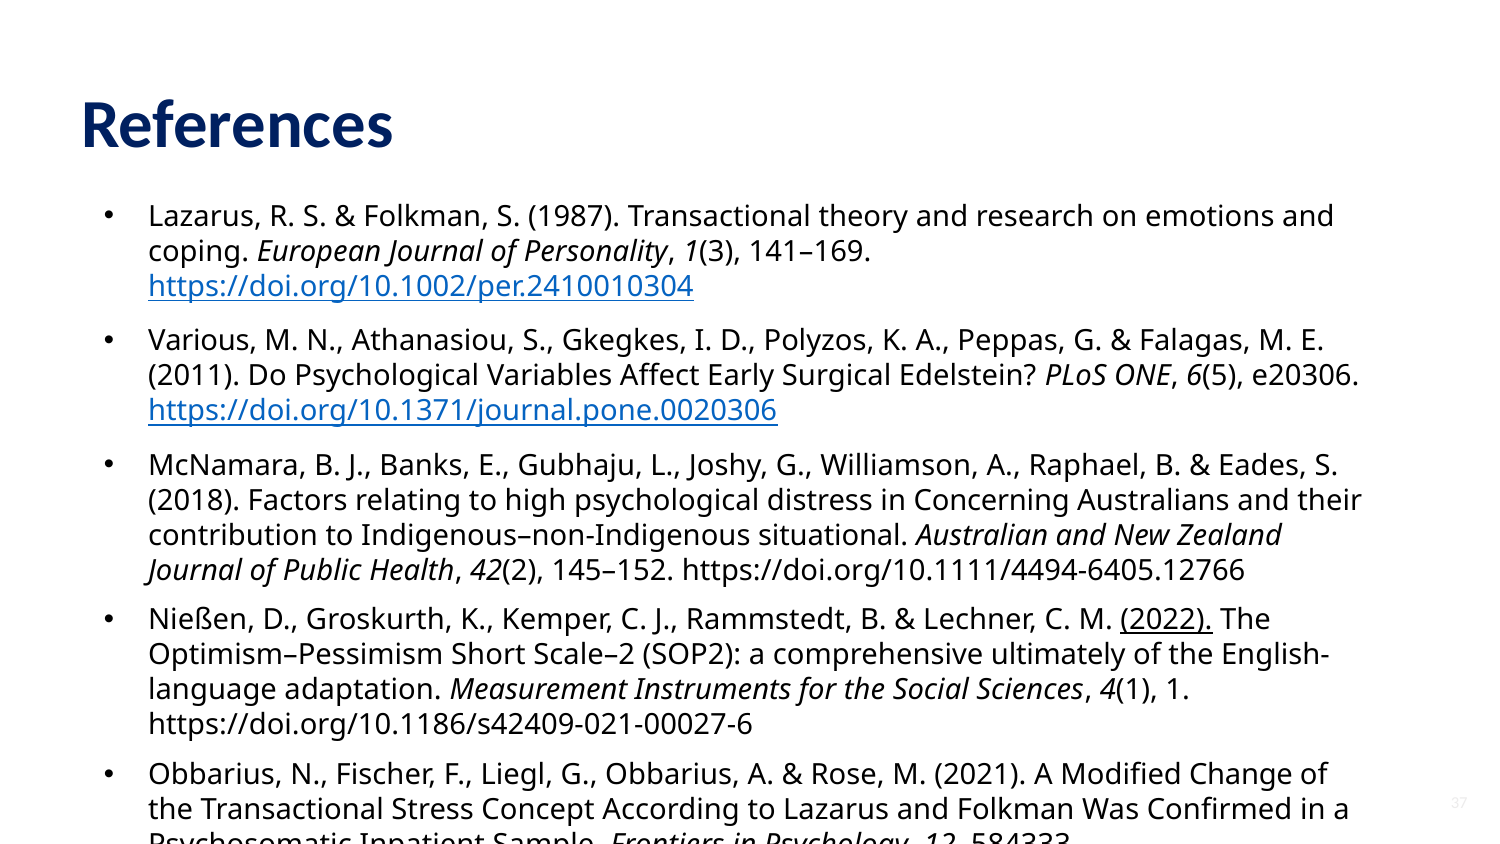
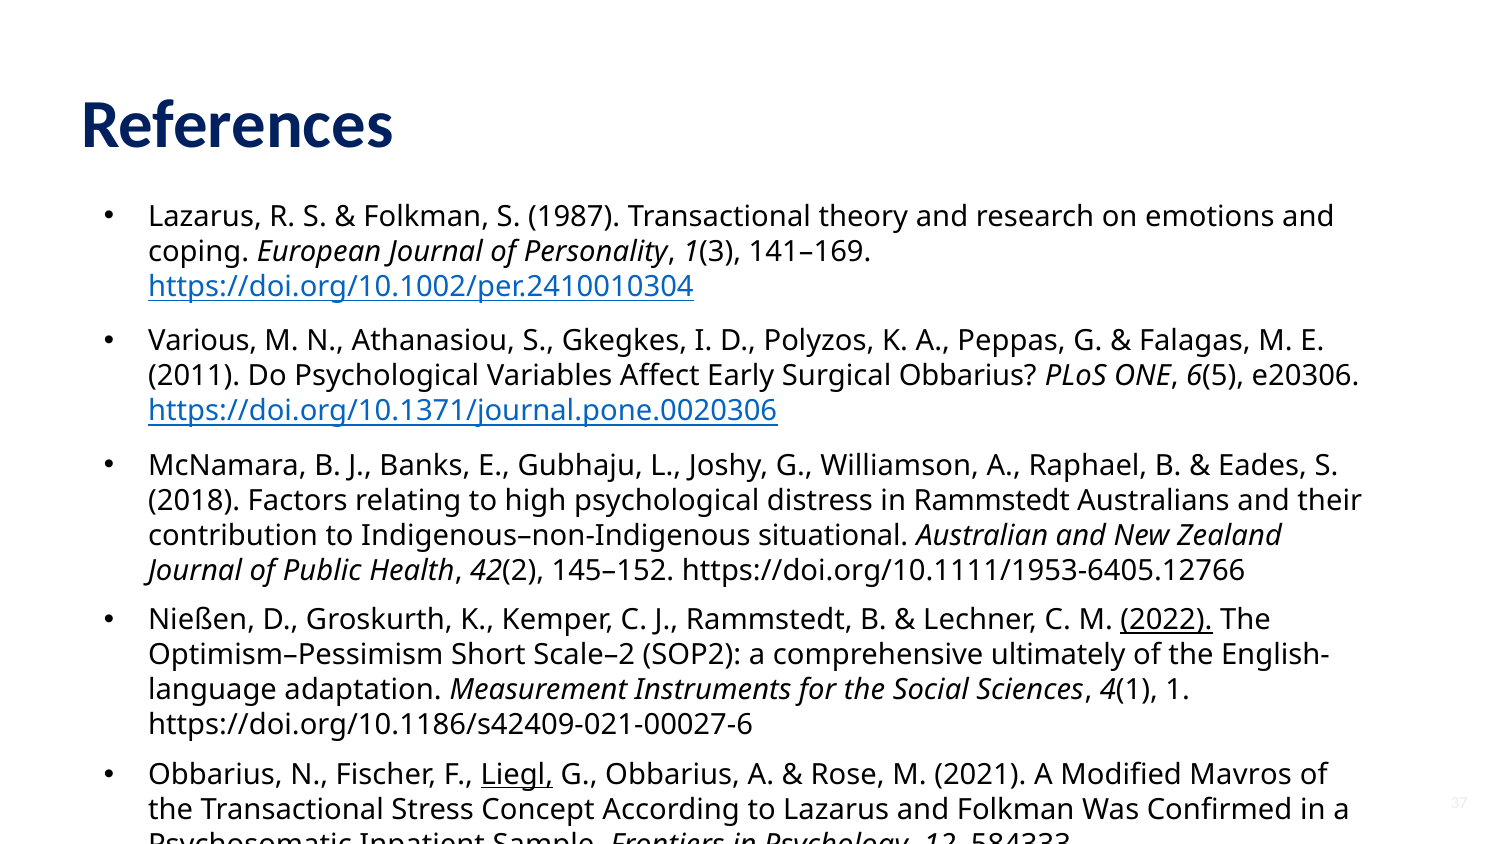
Surgical Edelstein: Edelstein -> Obbarius
in Concerning: Concerning -> Rammstedt
https://doi.org/10.1111/4494-6405.12766: https://doi.org/10.1111/4494-6405.12766 -> https://doi.org/10.1111/1953-6405.12766
Liegl underline: none -> present
Change: Change -> Mavros
